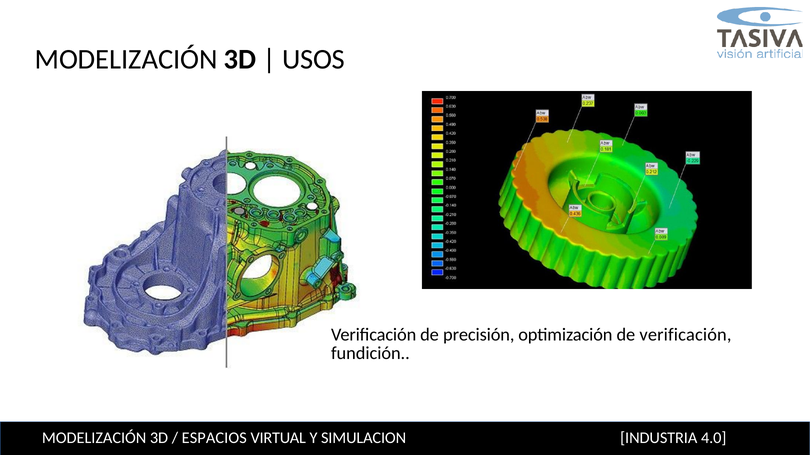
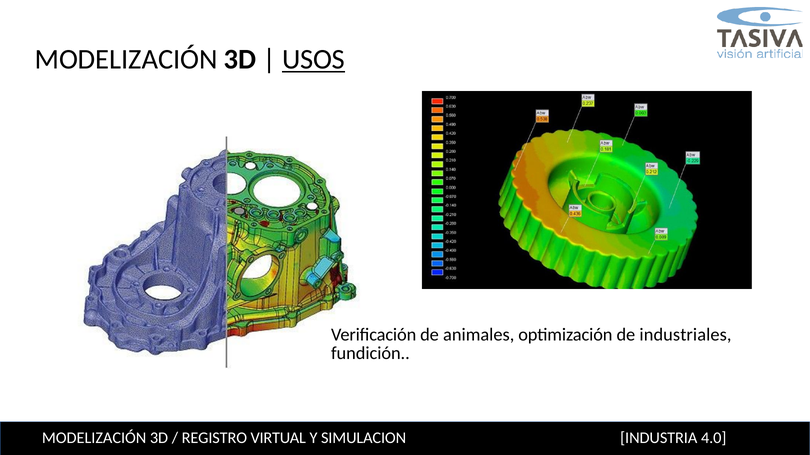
USOS underline: none -> present
precisión: precisión -> animales
de verificación: verificación -> industriales
ESPACIOS: ESPACIOS -> REGISTRO
